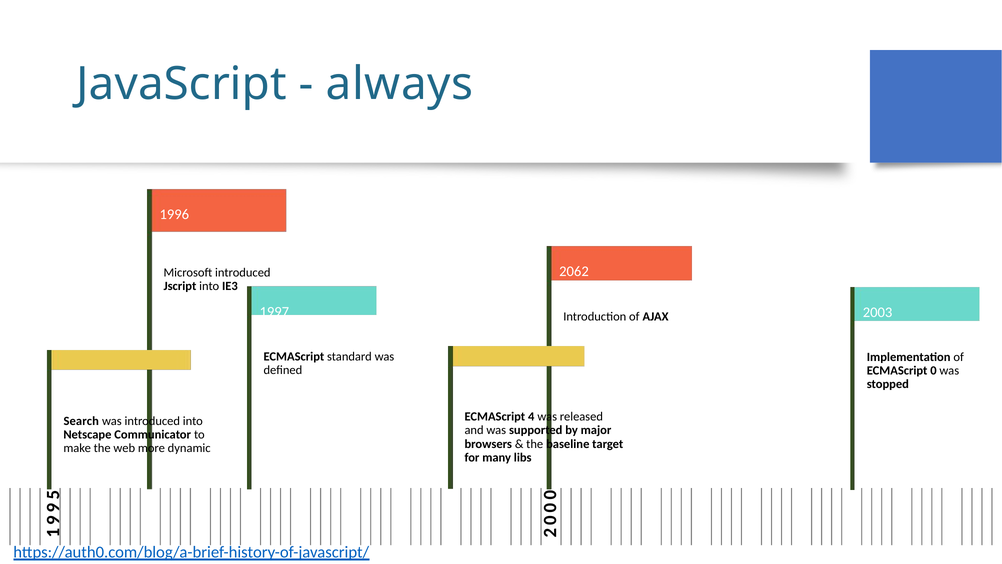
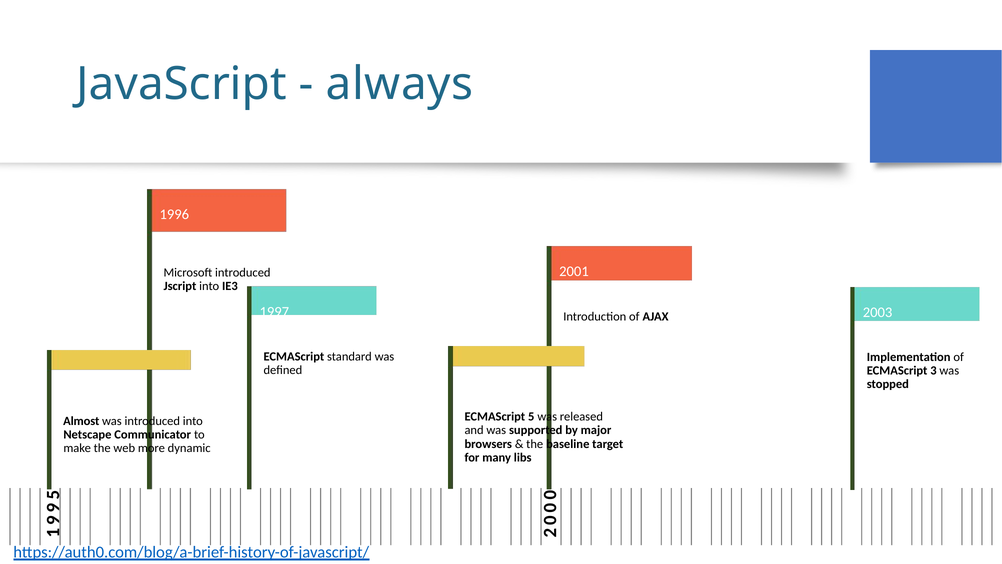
2062: 2062 -> 2001
ECMAScript 0: 0 -> 3
ECMAScript 4: 4 -> 5
Search: Search -> Almost
